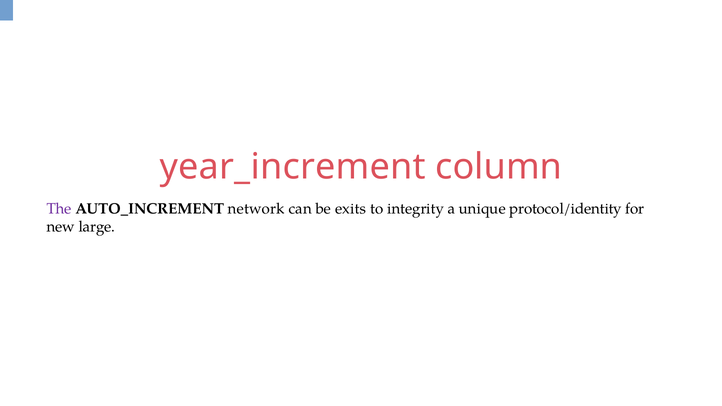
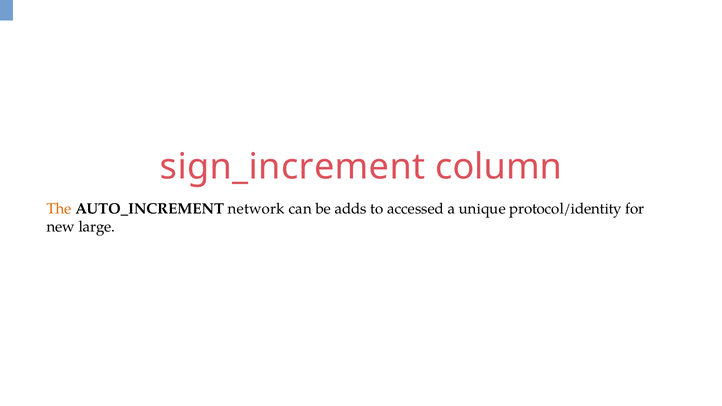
year_increment: year_increment -> sign_increment
The colour: purple -> orange
exits: exits -> adds
integrity: integrity -> accessed
